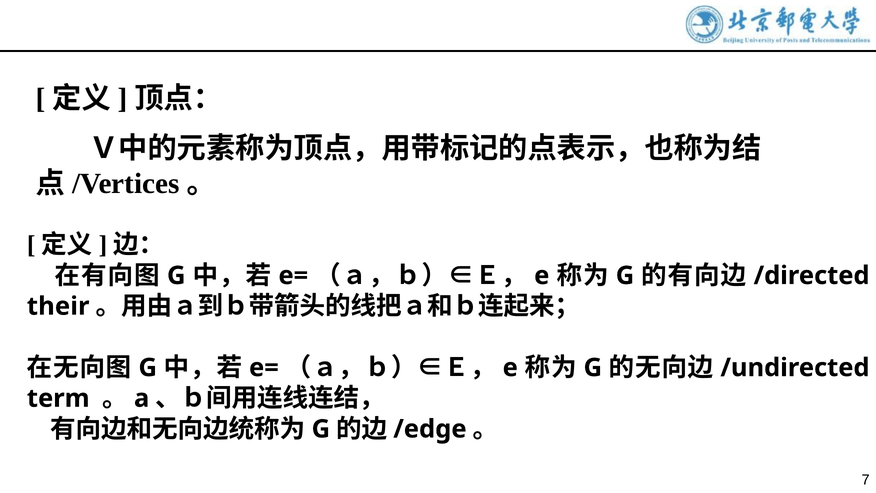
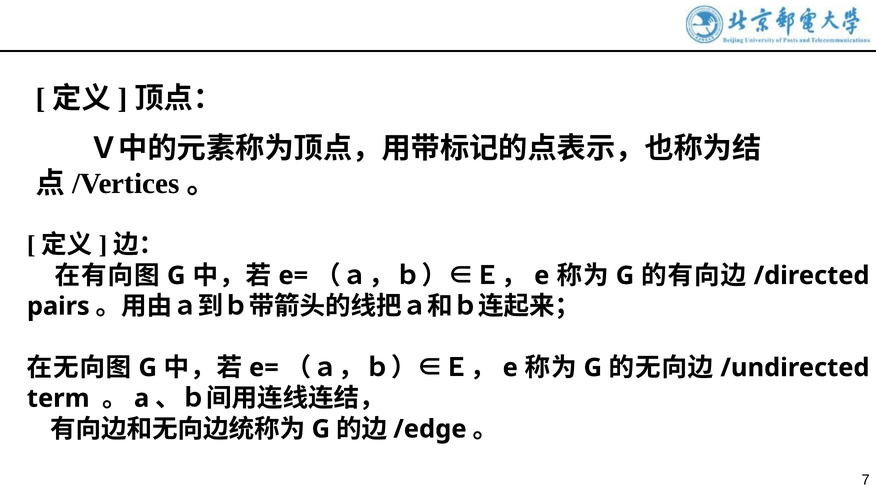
their: their -> pairs
